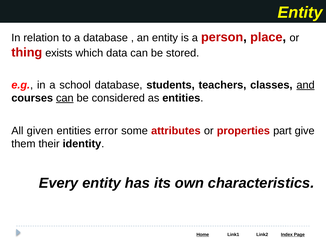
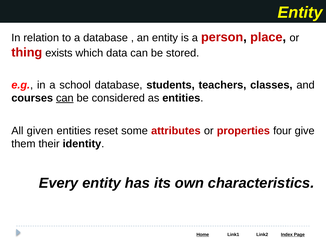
and underline: present -> none
error: error -> reset
part: part -> four
